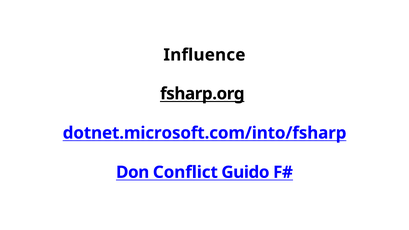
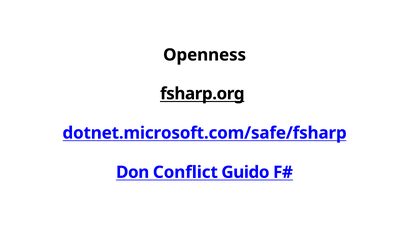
Influence: Influence -> Openness
dotnet.microsoft.com/into/fsharp: dotnet.microsoft.com/into/fsharp -> dotnet.microsoft.com/safe/fsharp
